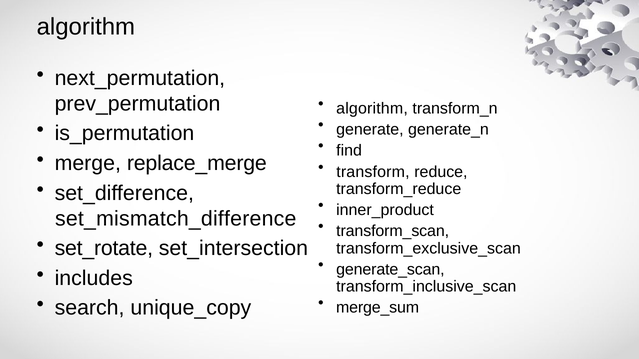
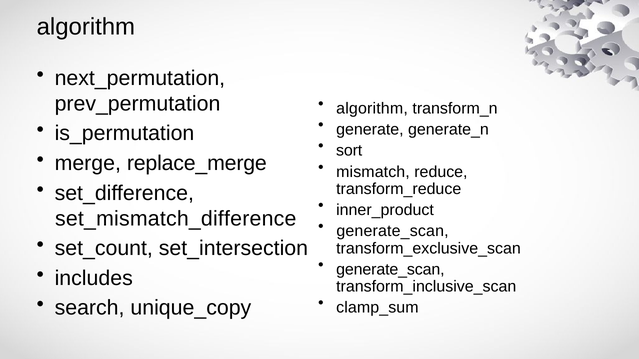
find: find -> sort
transform: transform -> mismatch
transform_scan at (393, 231): transform_scan -> generate_scan
set_rotate: set_rotate -> set_count
merge_sum: merge_sum -> clamp_sum
